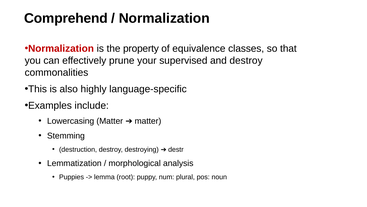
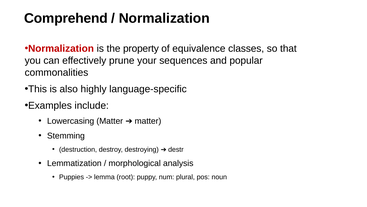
supervised: supervised -> sequences
and destroy: destroy -> popular
